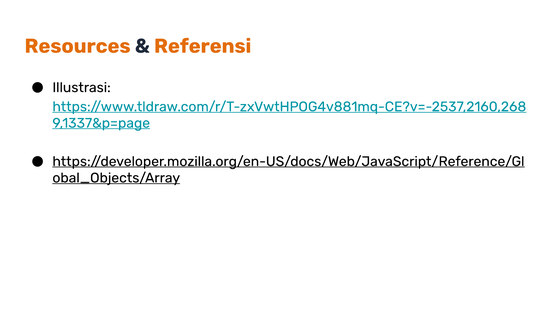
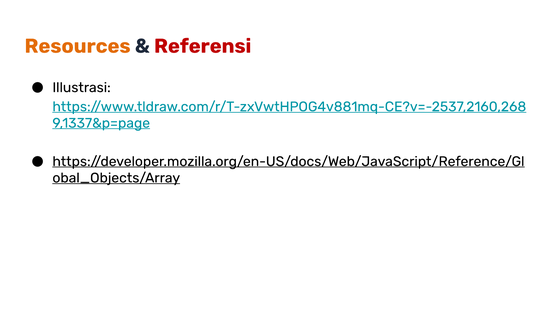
Referensi colour: orange -> red
